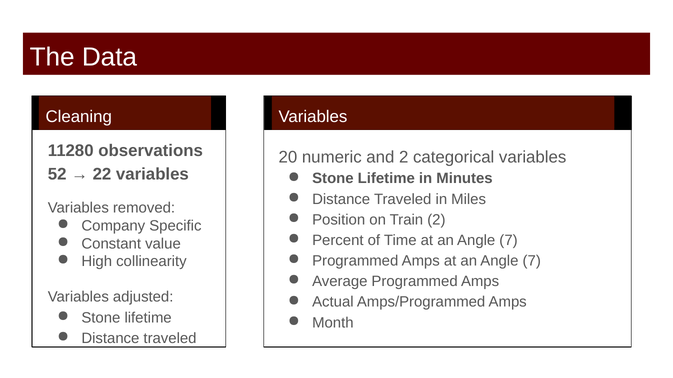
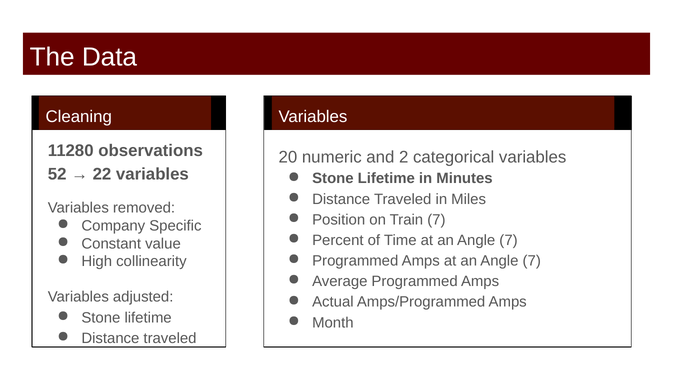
Train 2: 2 -> 7
